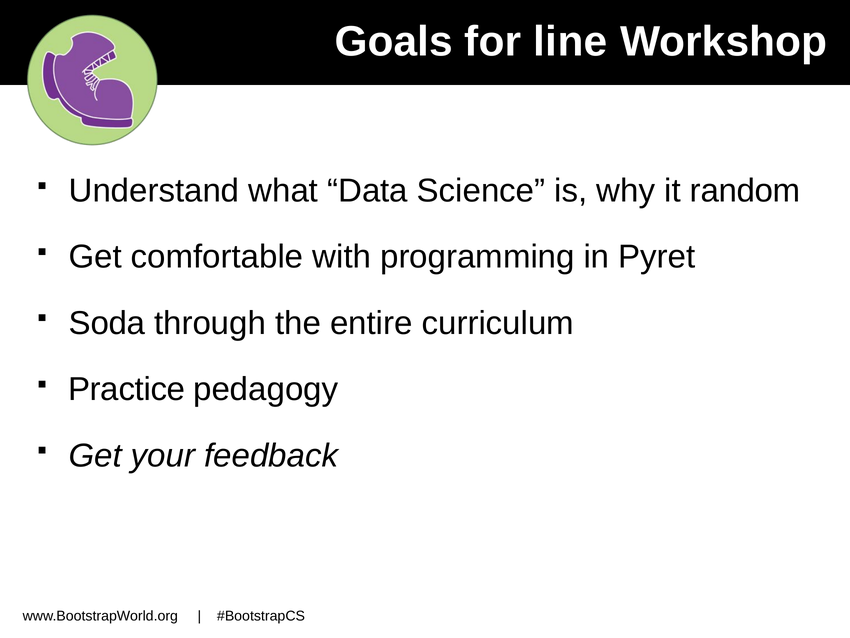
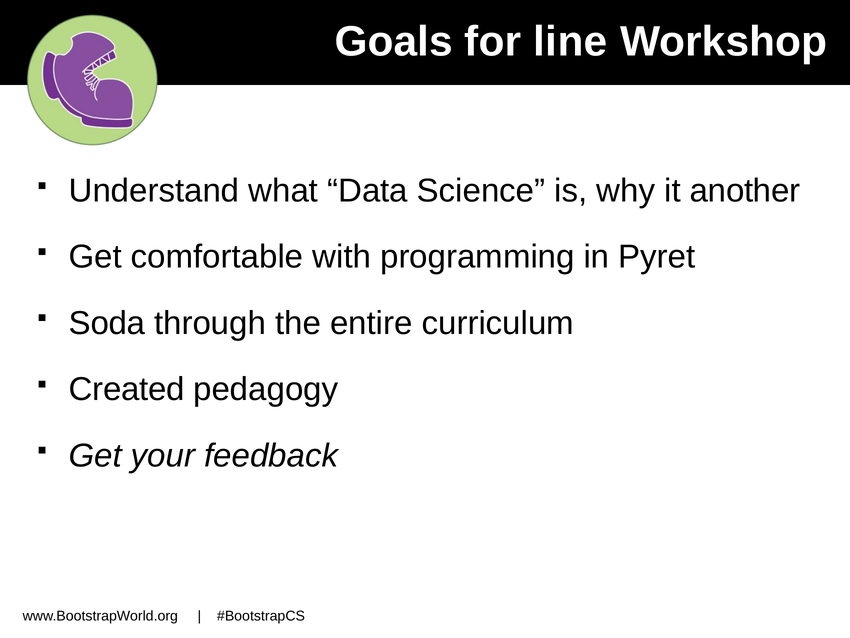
random: random -> another
Practice: Practice -> Created
